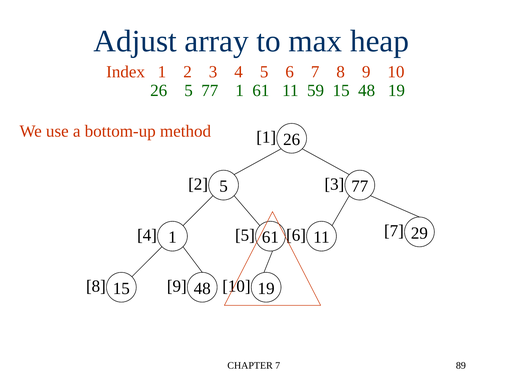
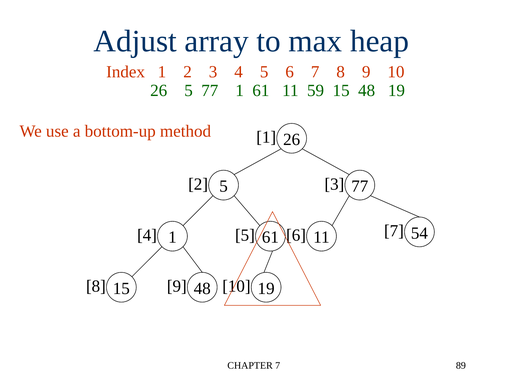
29: 29 -> 54
